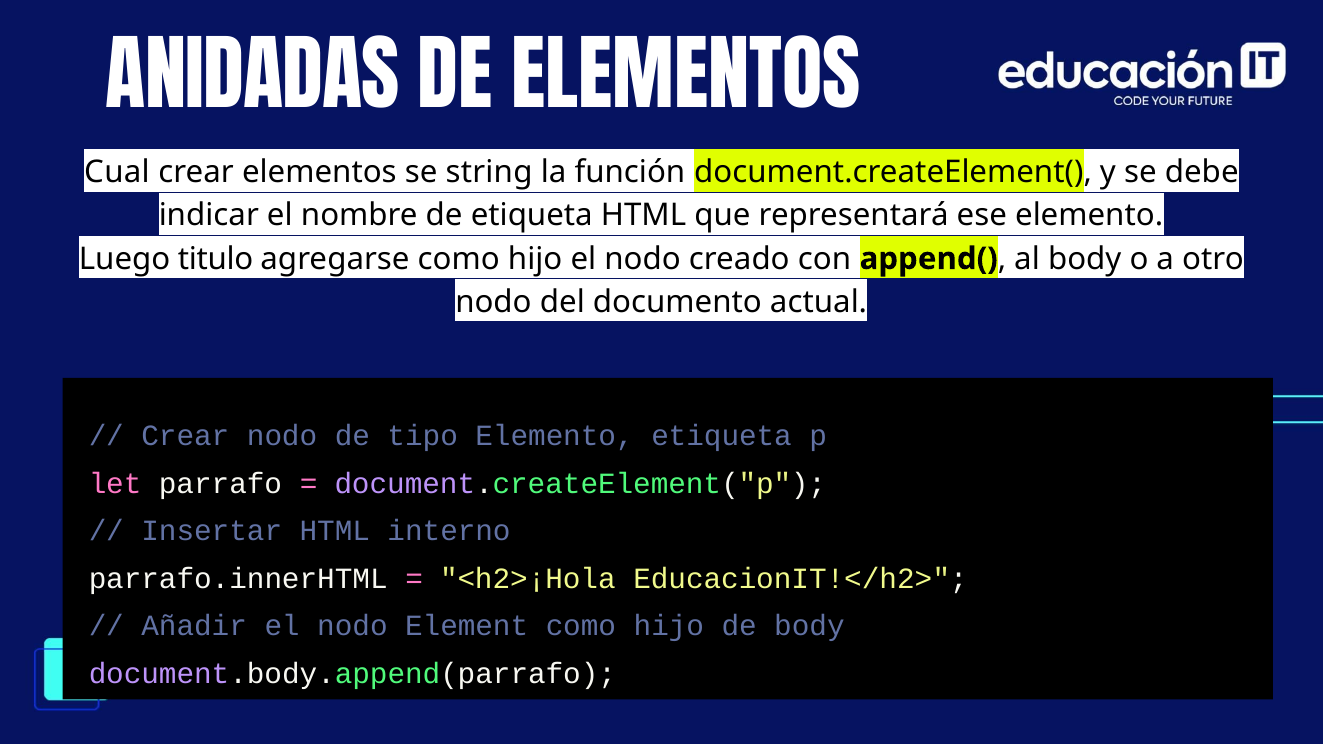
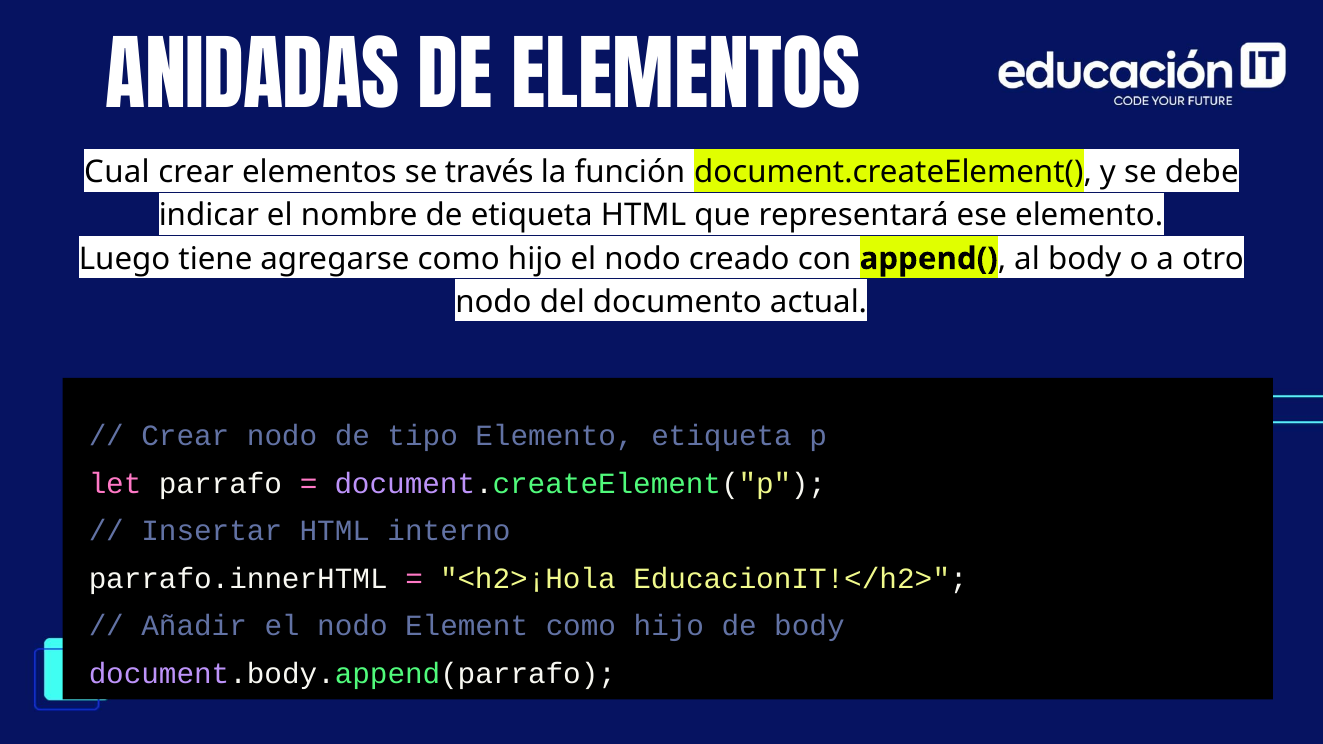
string: string -> través
titulo: titulo -> tiene
